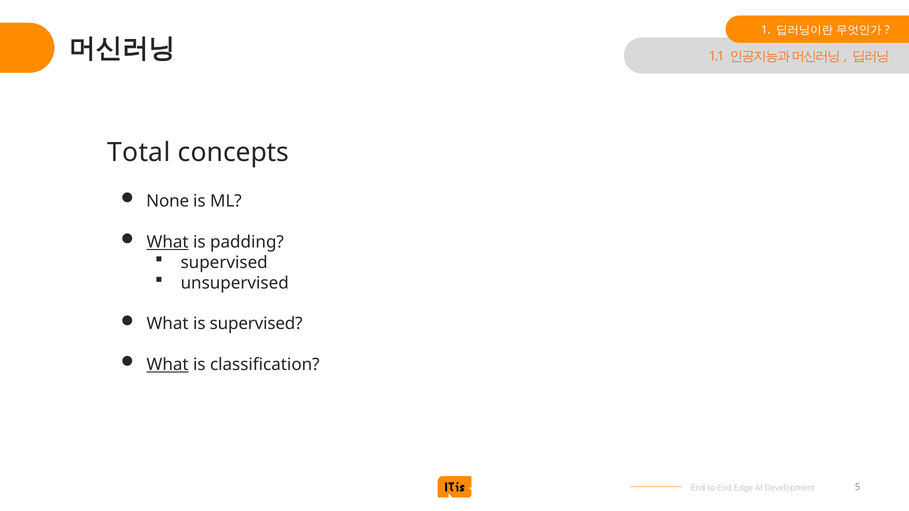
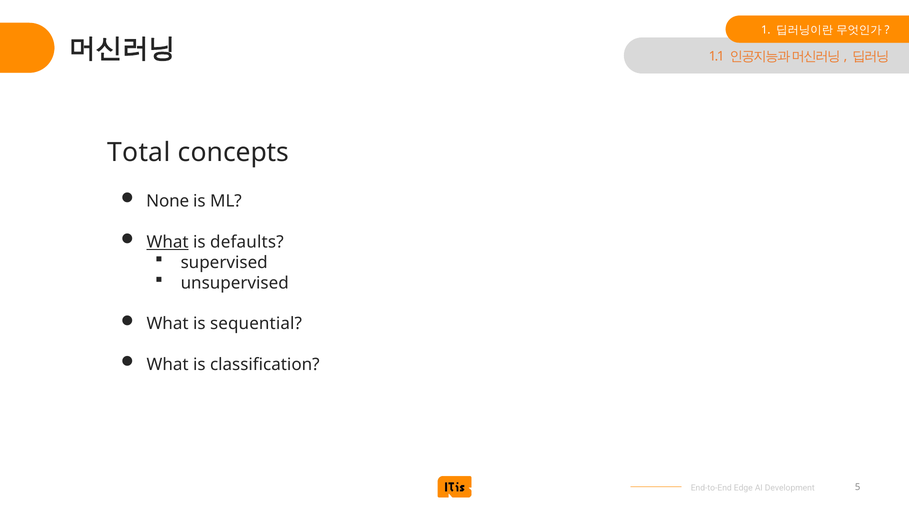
padding: padding -> defaults
is supervised: supervised -> sequential
What at (168, 365) underline: present -> none
